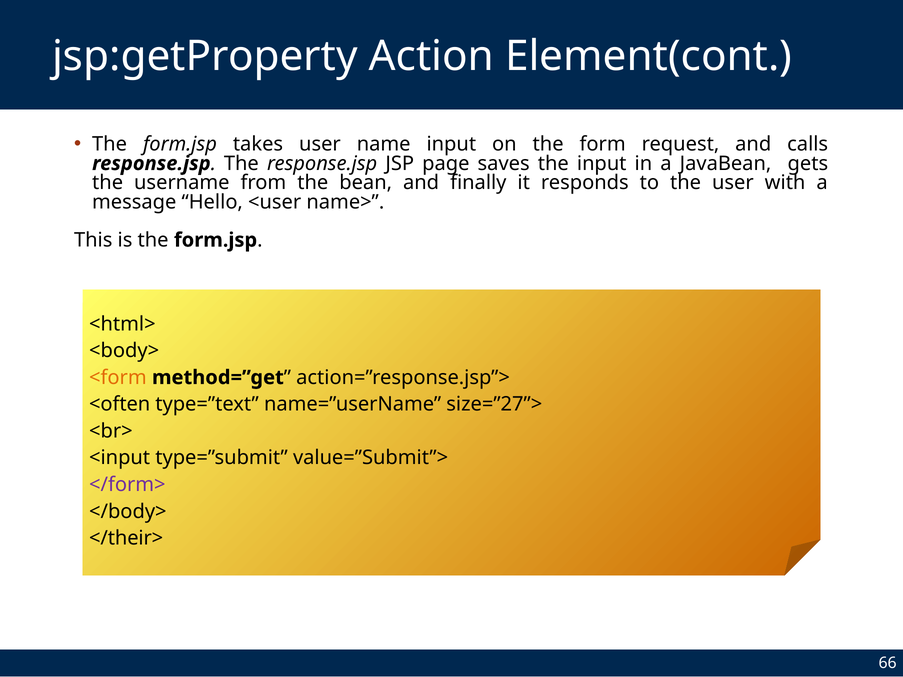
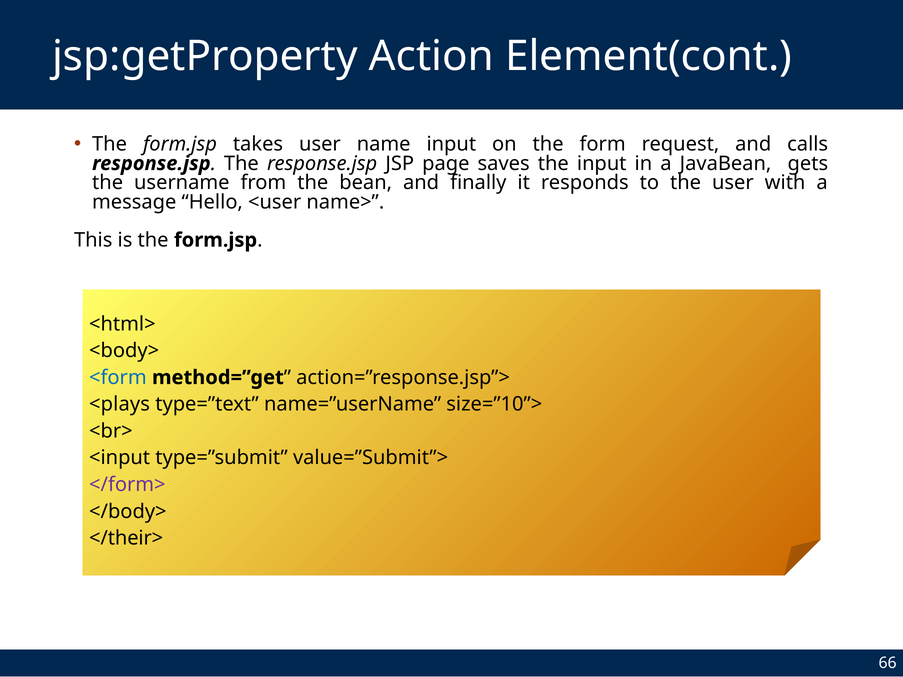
<form colour: orange -> blue
<often: <often -> <plays
size=”27”>: size=”27”> -> size=”10”>
